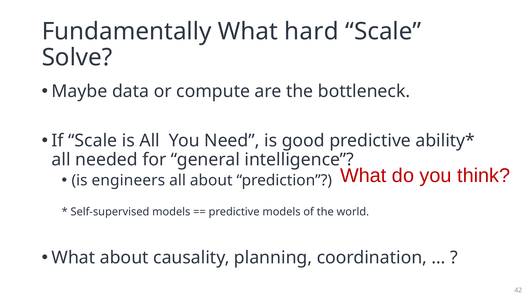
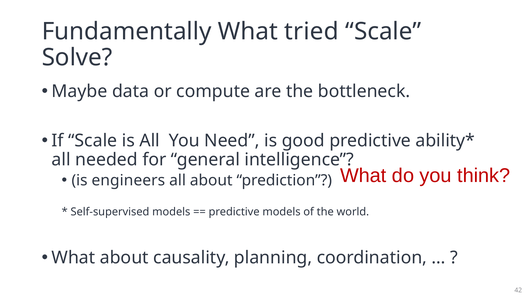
hard: hard -> tried
